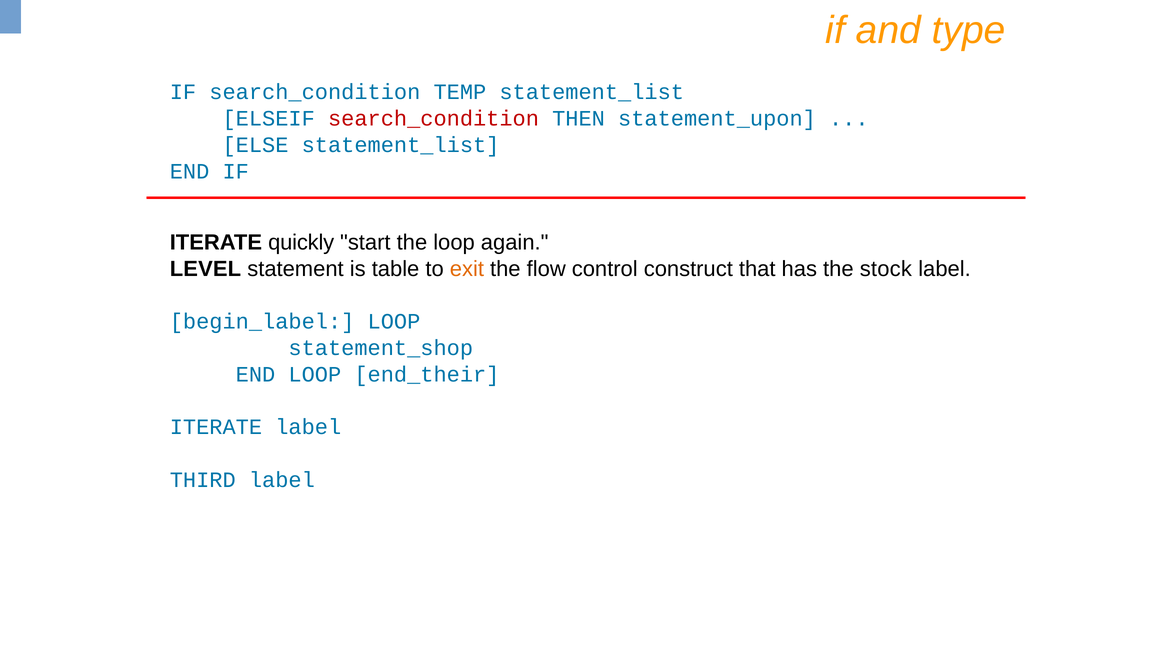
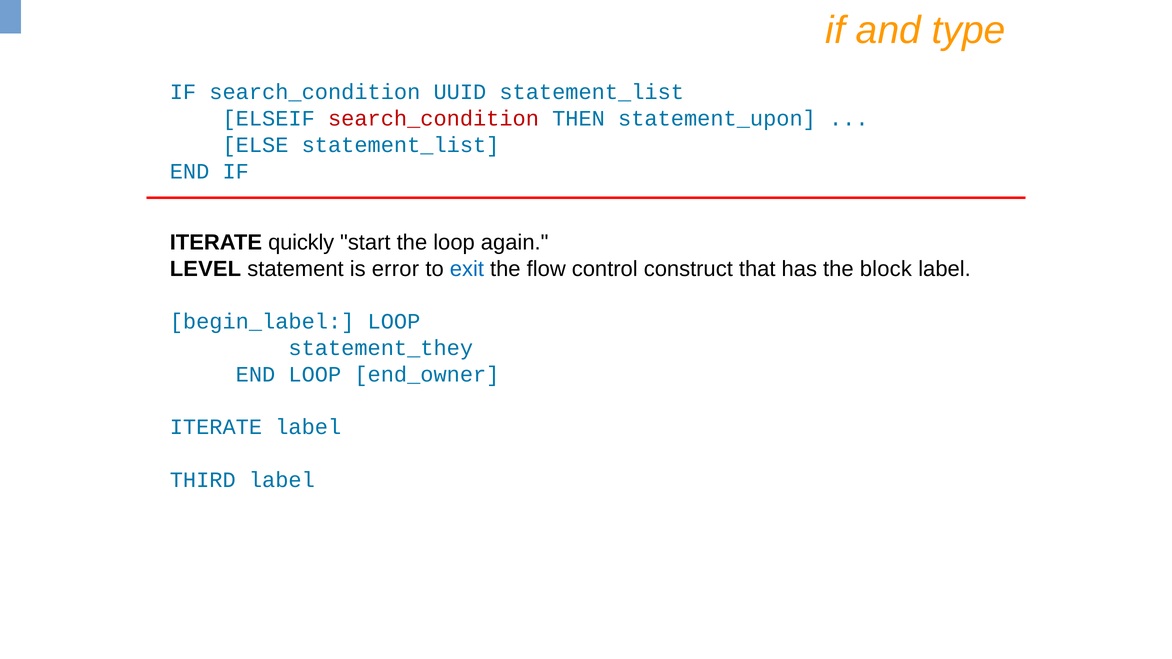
TEMP: TEMP -> UUID
table: table -> error
exit colour: orange -> blue
stock: stock -> block
statement_shop: statement_shop -> statement_they
end_their: end_their -> end_owner
